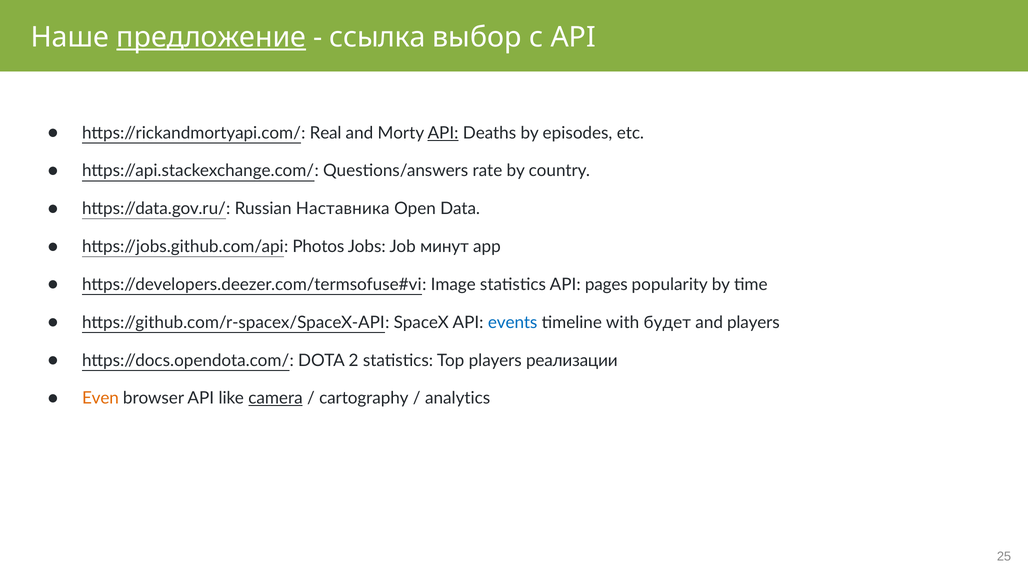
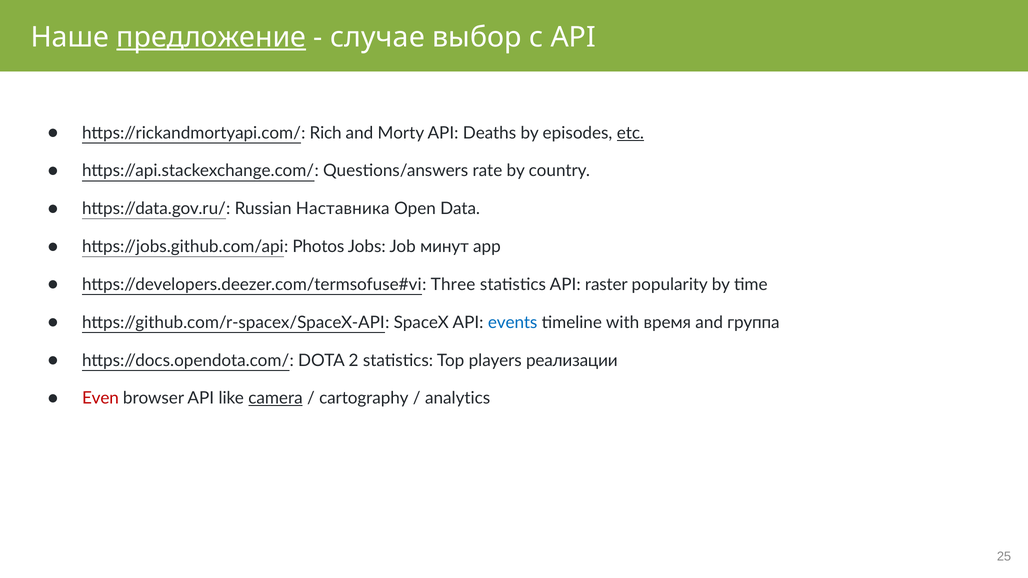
ссылка: ссылка -> случае
Real: Real -> Rich
API at (443, 133) underline: present -> none
etc underline: none -> present
Image: Image -> Three
pages: pages -> raster
будет: будет -> время
and players: players -> группа
Even colour: orange -> red
